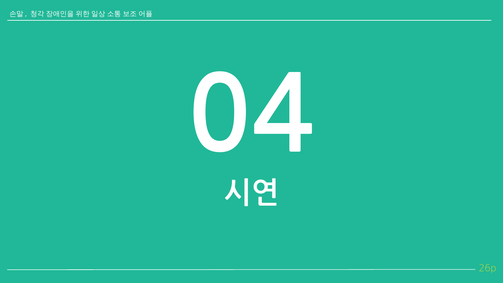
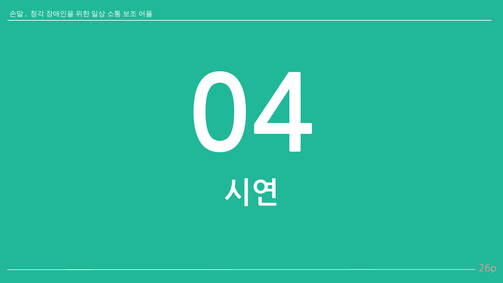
26p colour: light green -> pink
